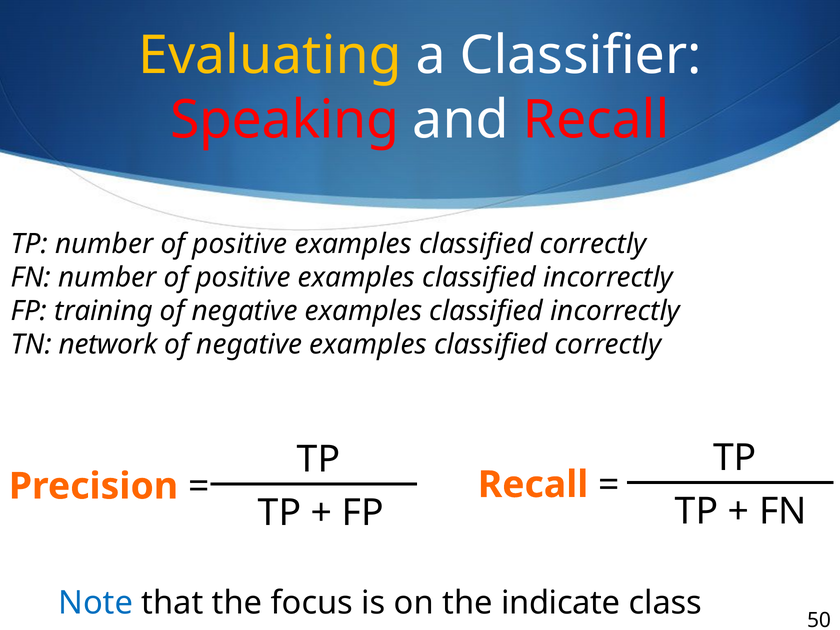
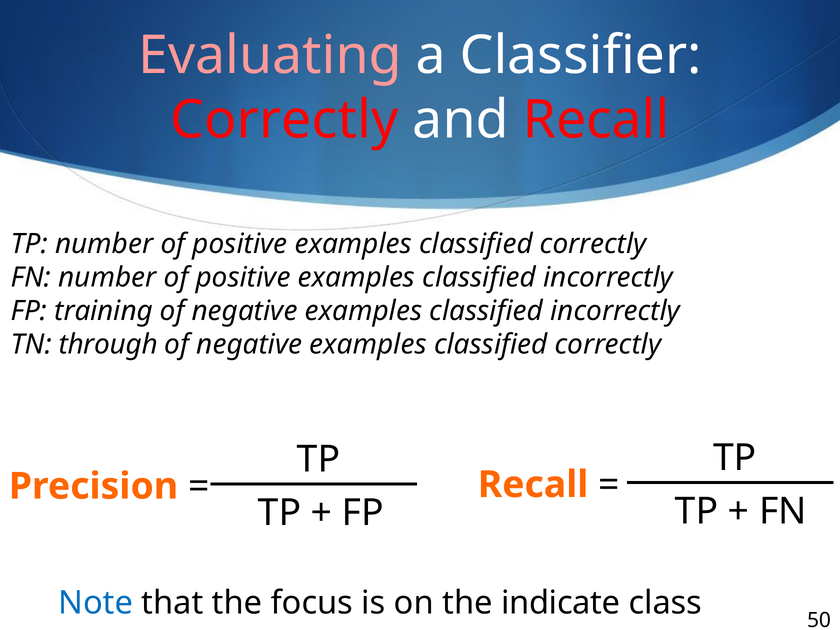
Evaluating colour: yellow -> pink
Speaking at (285, 120): Speaking -> Correctly
network: network -> through
